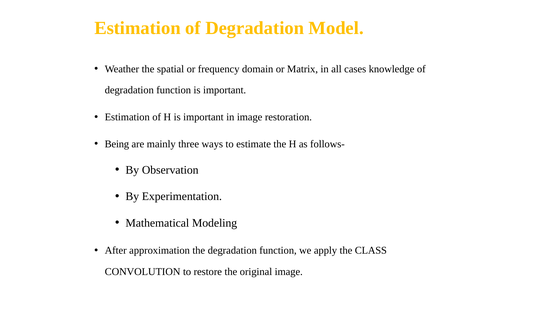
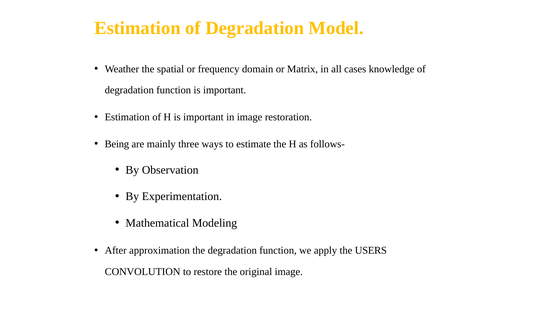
CLASS: CLASS -> USERS
